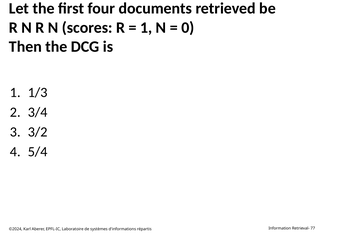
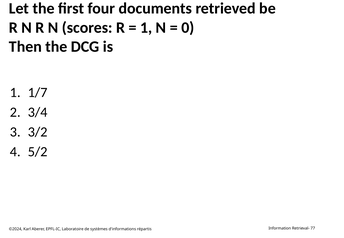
1/3: 1/3 -> 1/7
5/4: 5/4 -> 5/2
